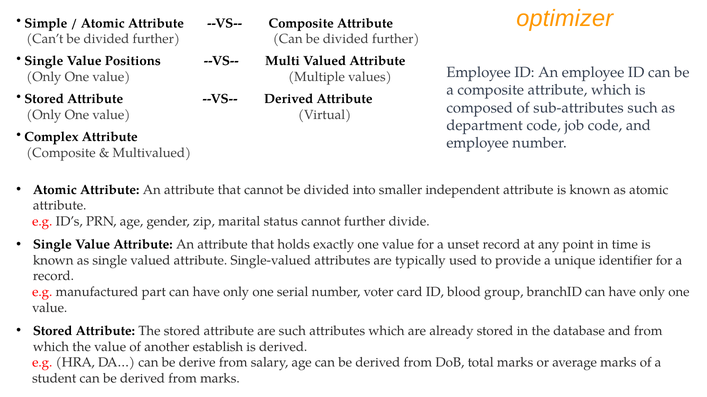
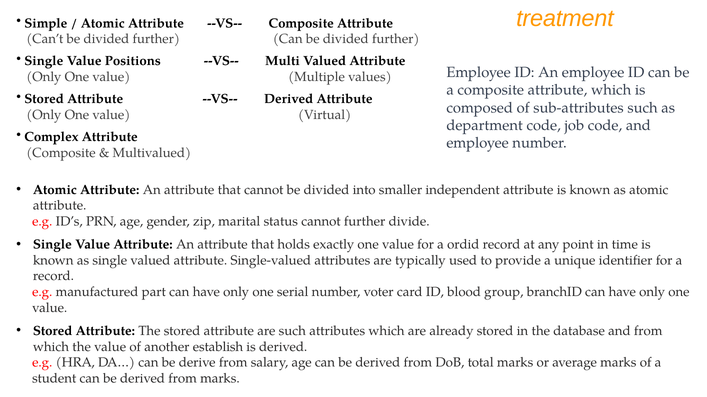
optimizer: optimizer -> treatment
unset: unset -> ordid
